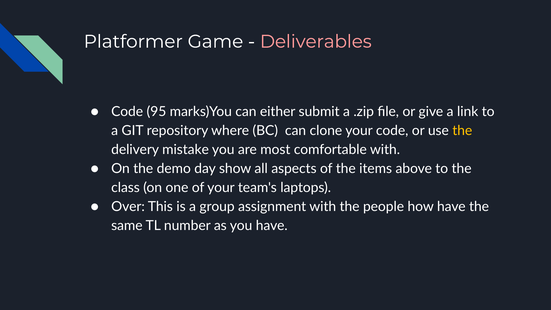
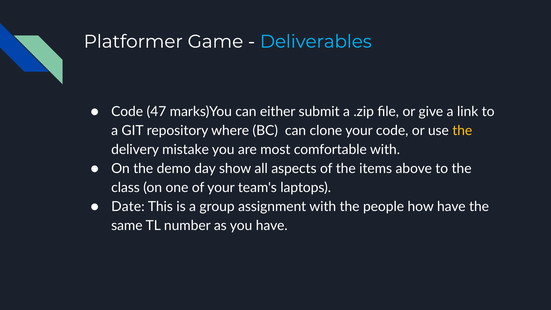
Deliverables colour: pink -> light blue
95: 95 -> 47
Over: Over -> Date
